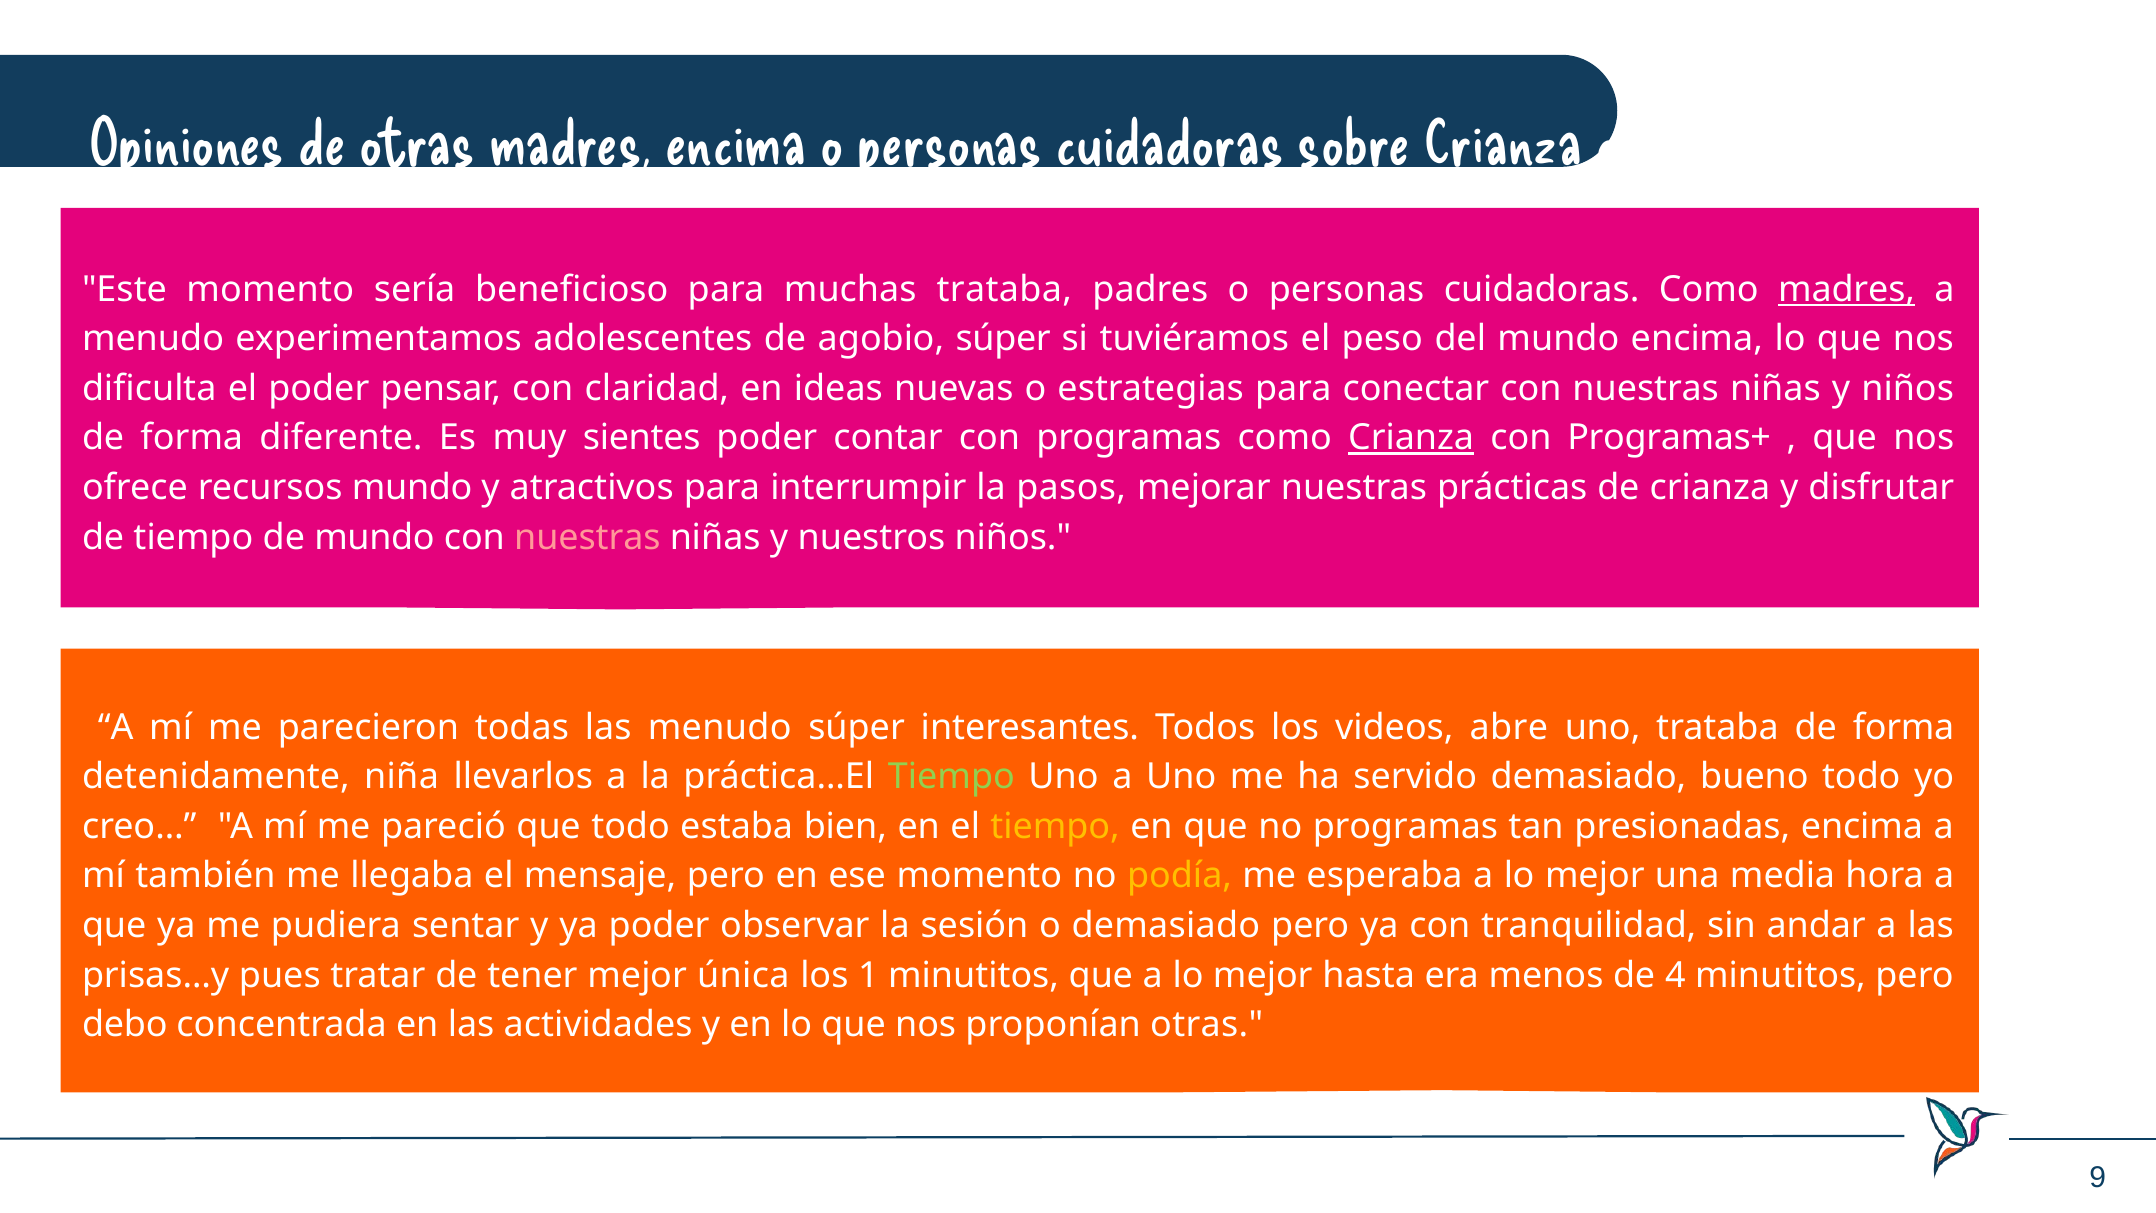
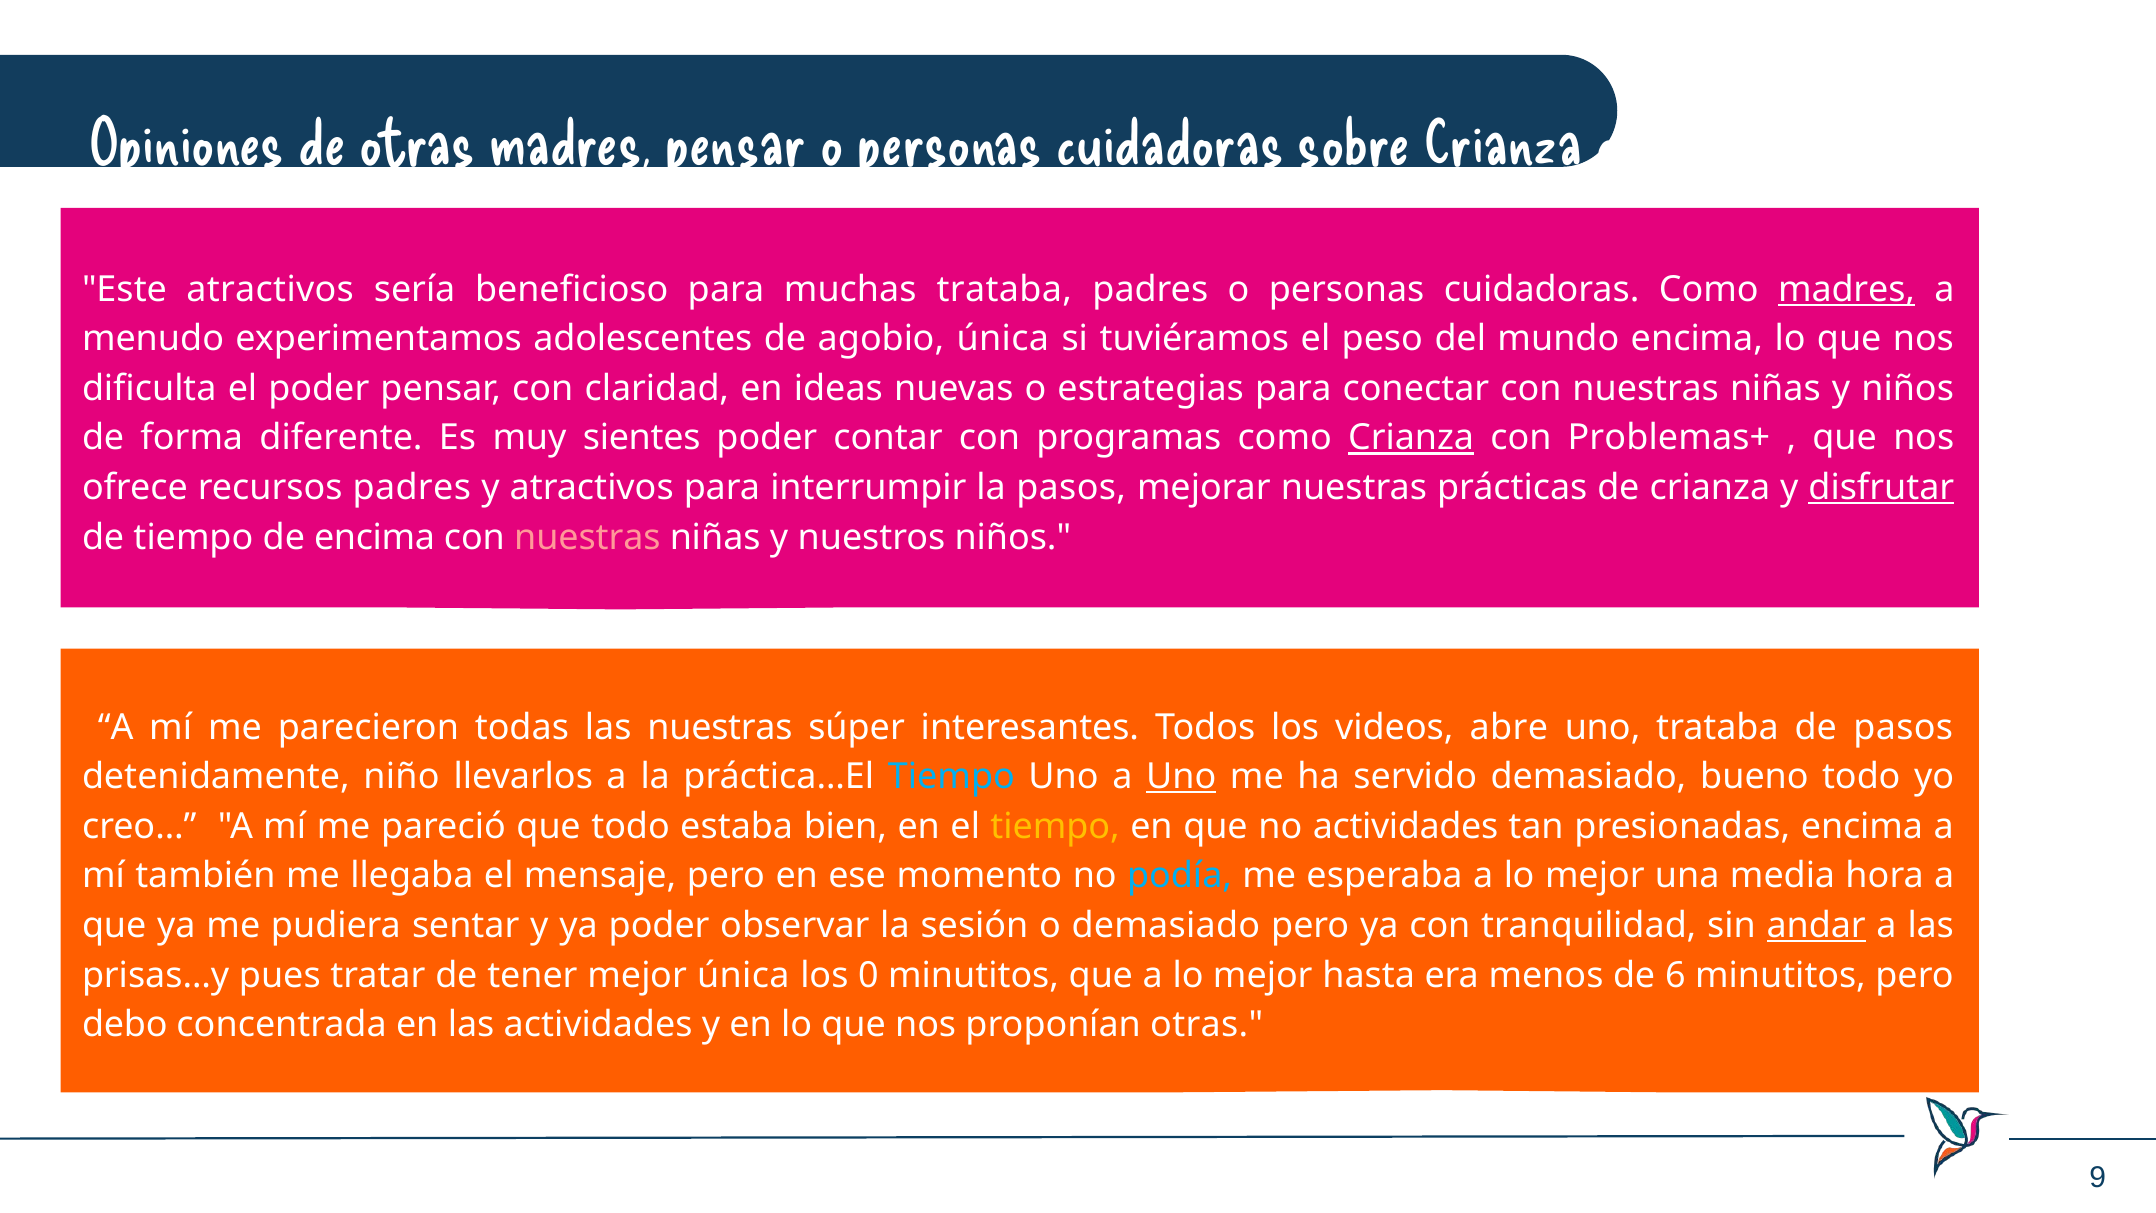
madres encima: encima -> pensar
Este momento: momento -> atractivos
agobio súper: súper -> única
Programas+: Programas+ -> Problemas+
recursos mundo: mundo -> padres
disfrutar underline: none -> present
de mundo: mundo -> encima
las menudo: menudo -> nuestras
trataba de forma: forma -> pasos
niña: niña -> niño
Tiempo at (951, 777) colour: light green -> light blue
Uno at (1181, 777) underline: none -> present
no programas: programas -> actividades
podía colour: yellow -> light blue
andar underline: none -> present
1: 1 -> 0
4: 4 -> 6
